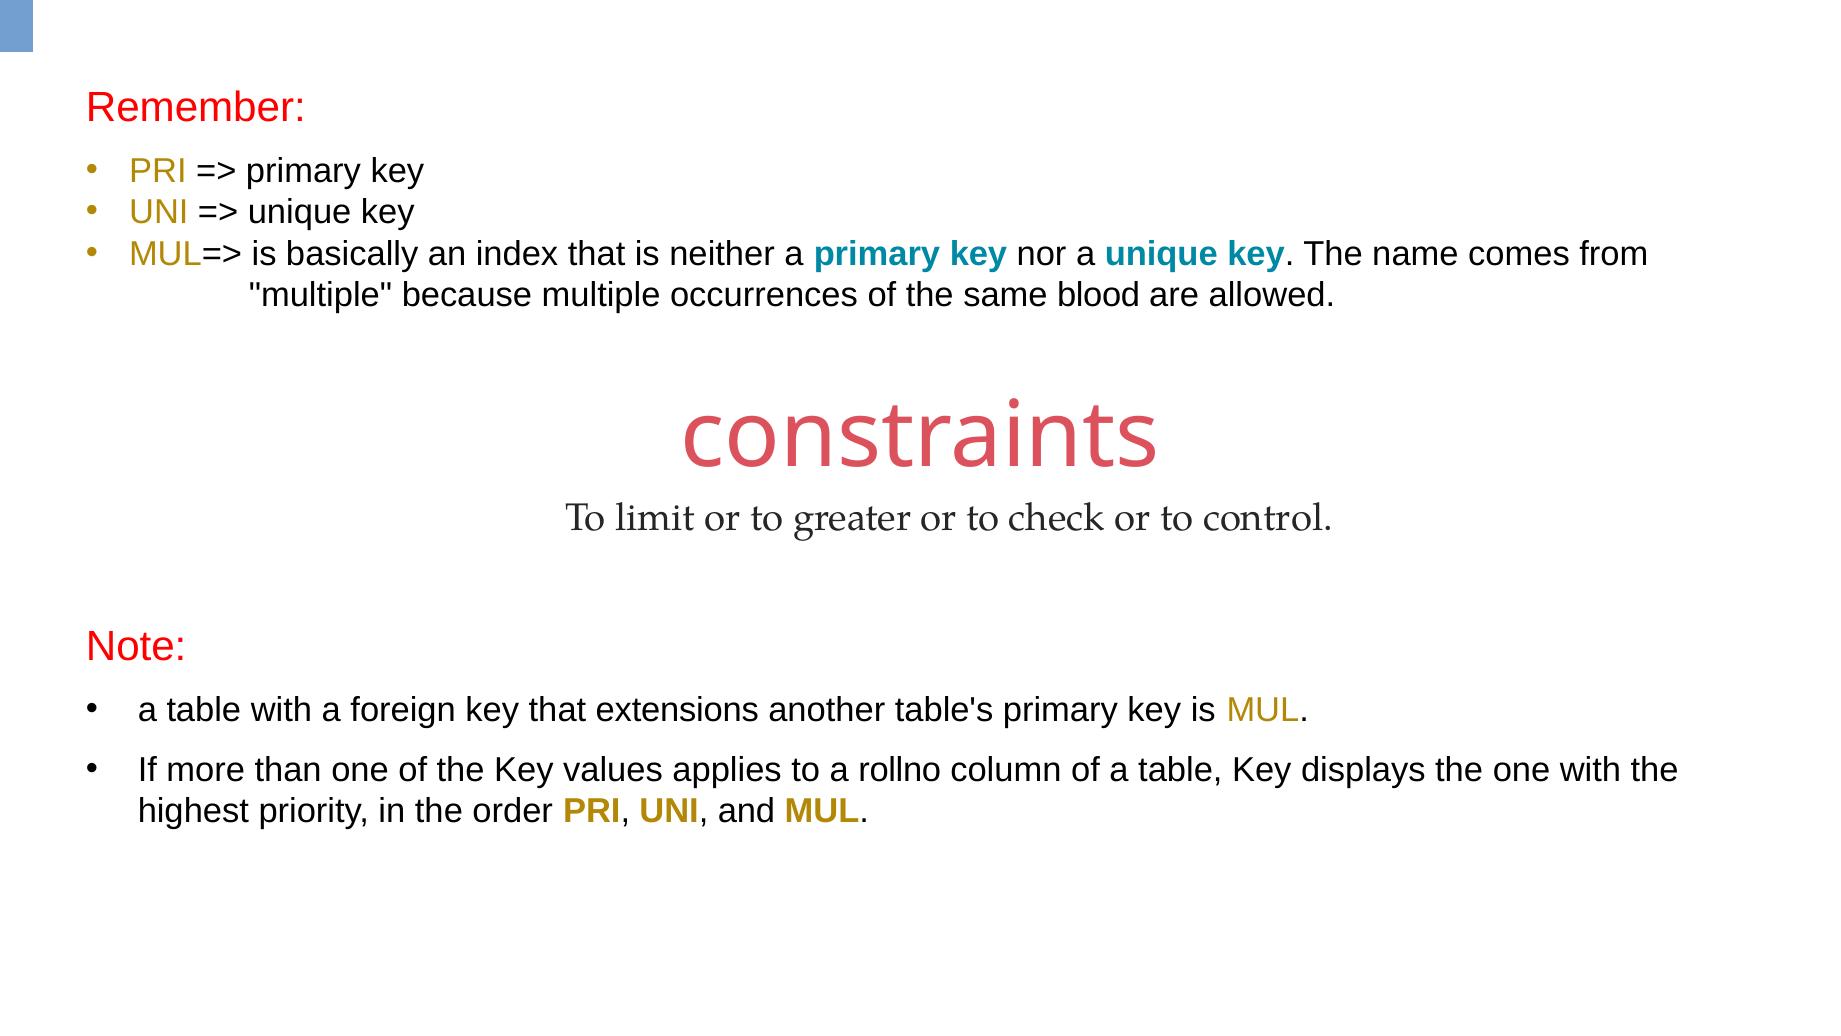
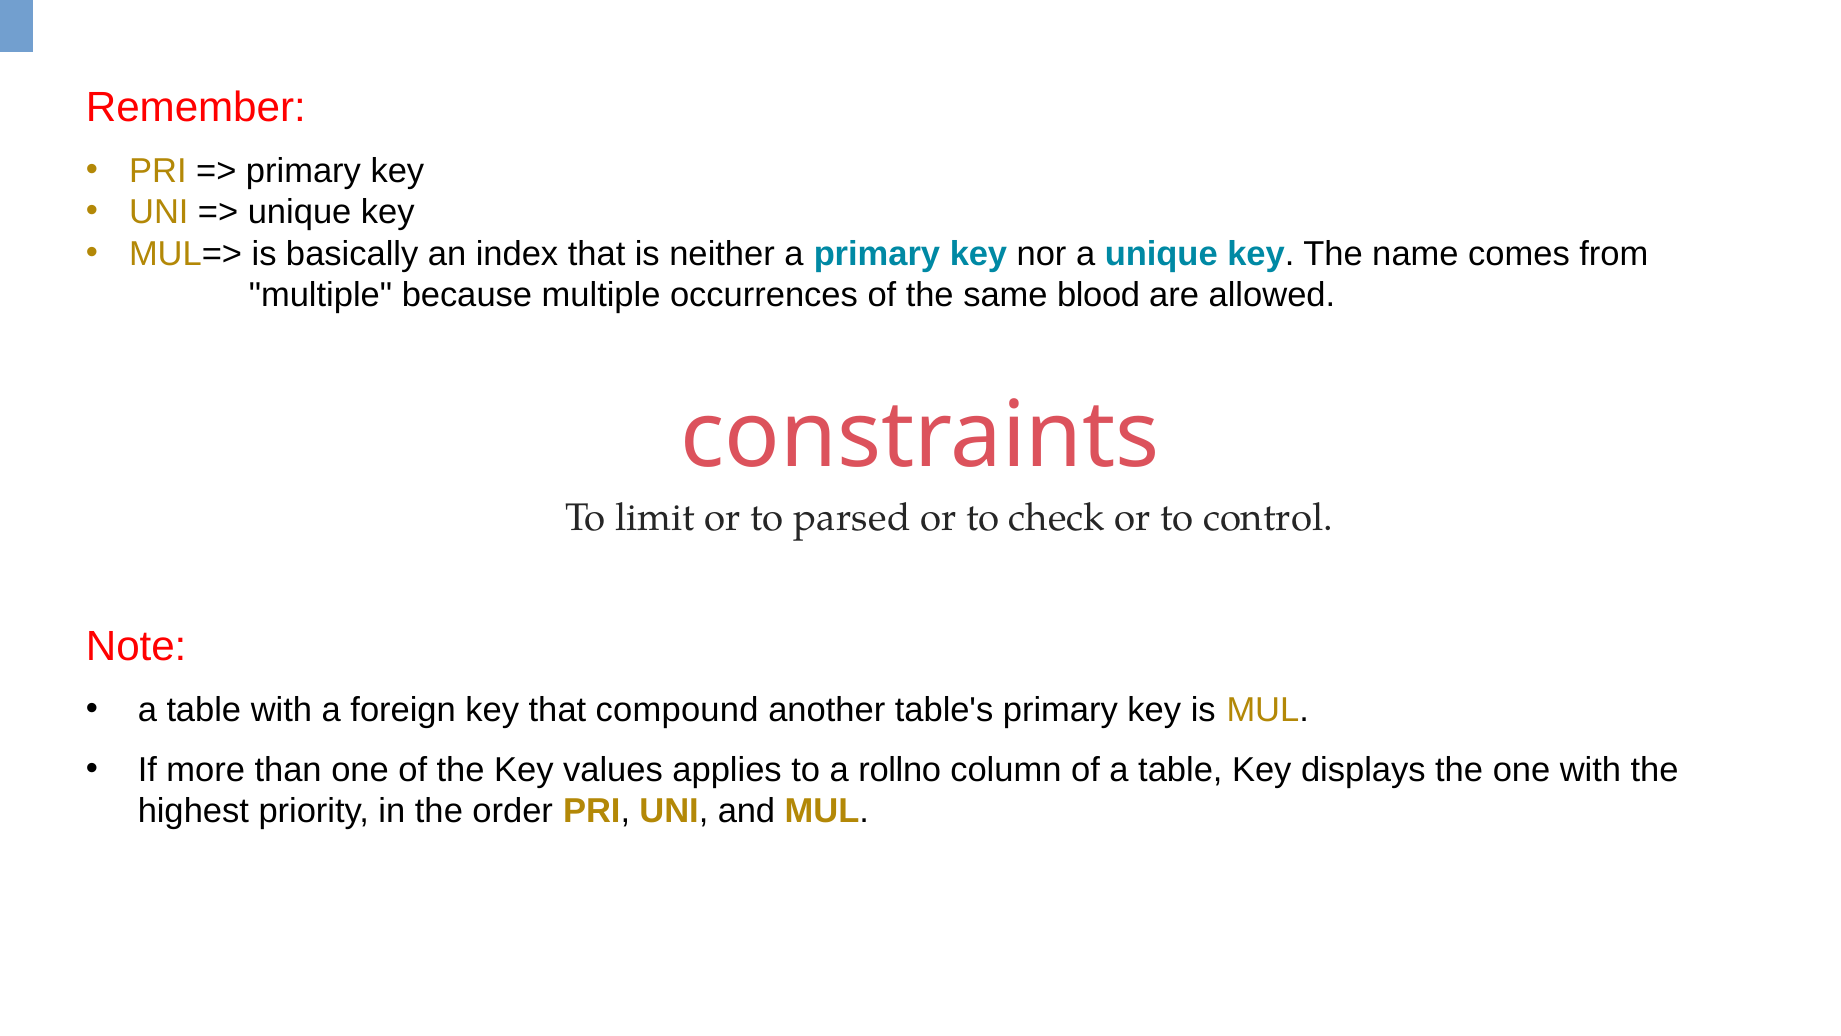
greater: greater -> parsed
extensions: extensions -> compound
